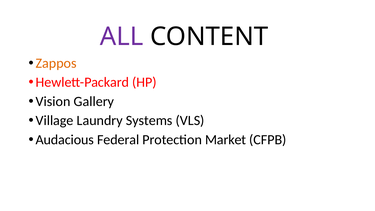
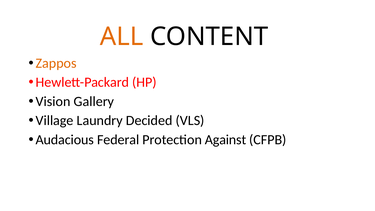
ALL colour: purple -> orange
Systems: Systems -> Decided
Market: Market -> Against
